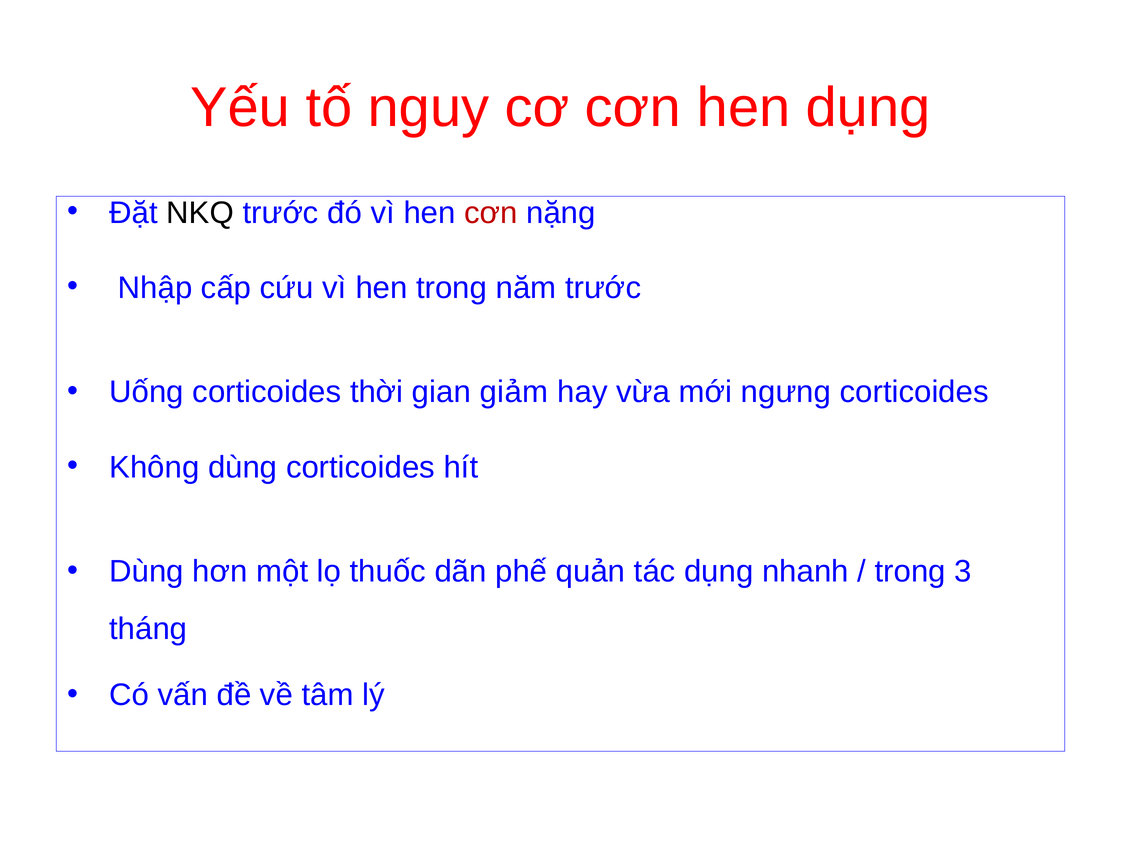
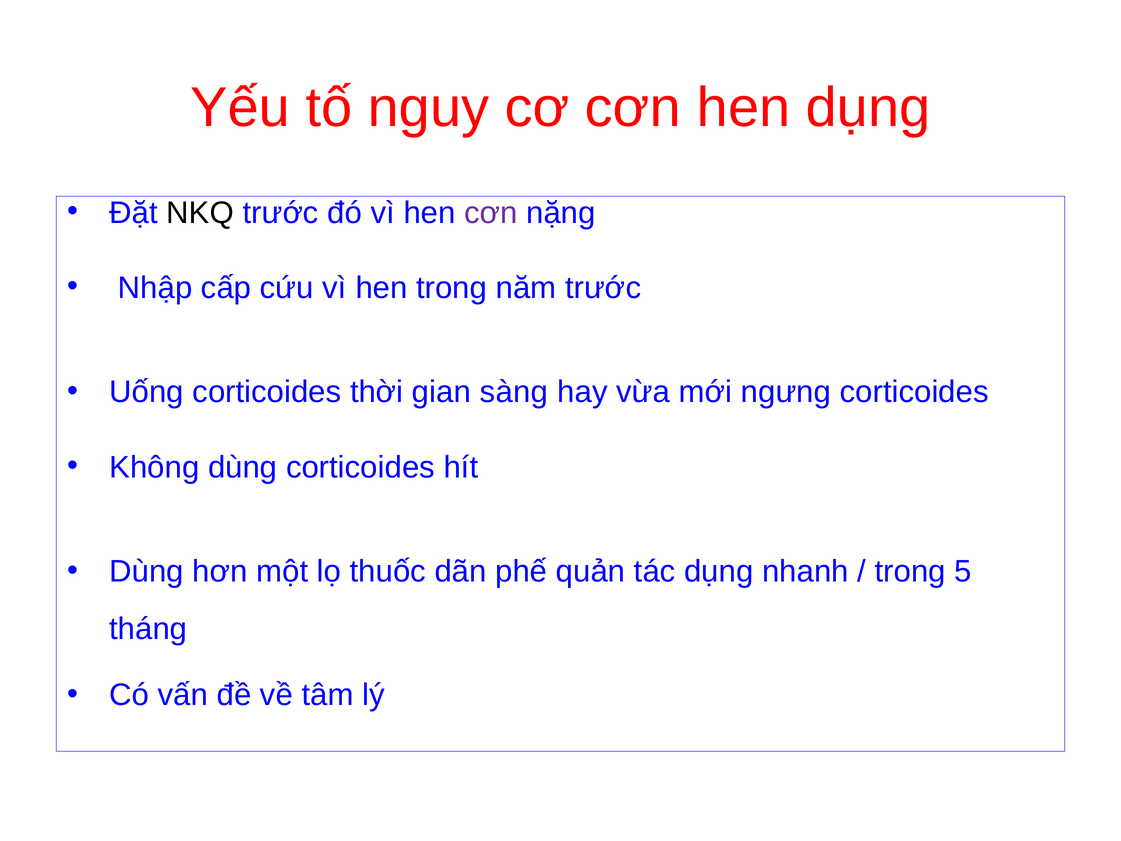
cơn at (491, 213) colour: red -> purple
giảm: giảm -> sàng
3: 3 -> 5
